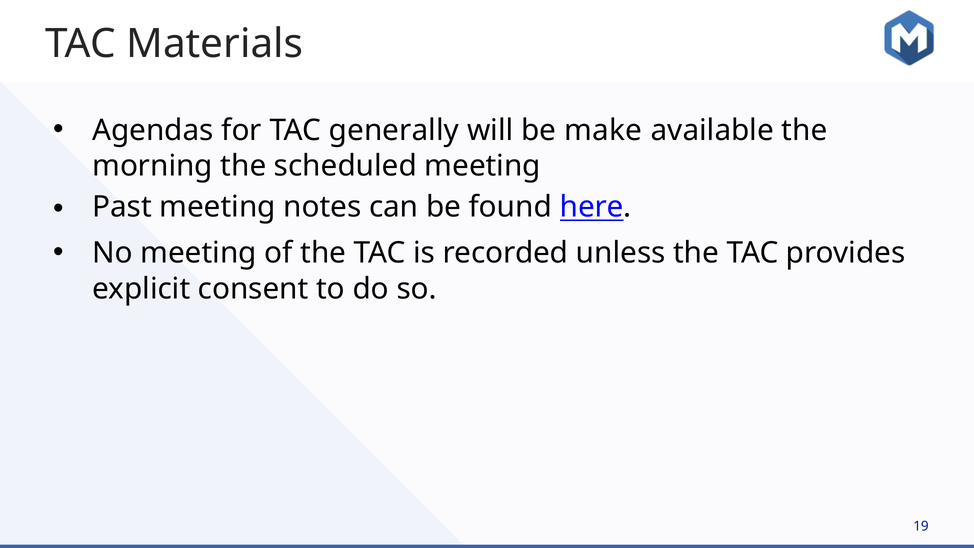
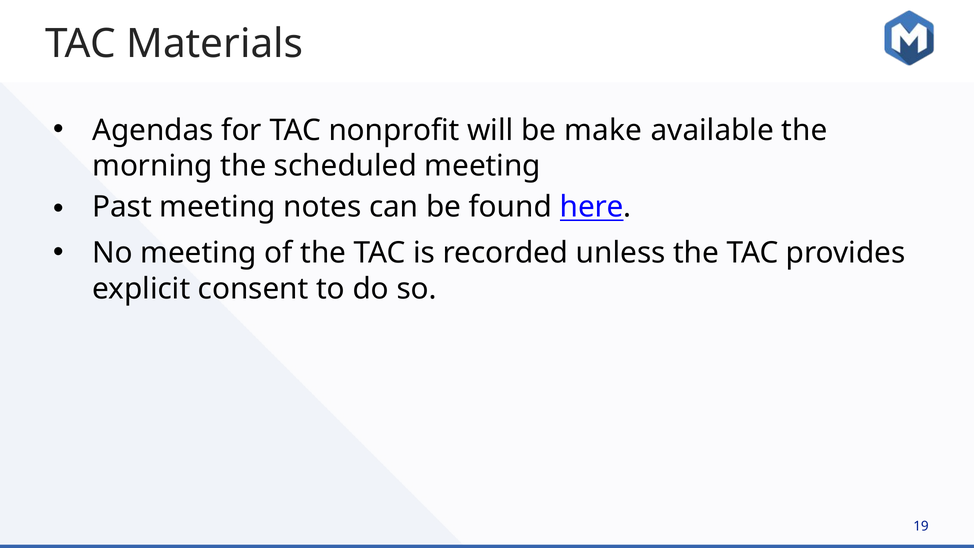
generally: generally -> nonprofit
